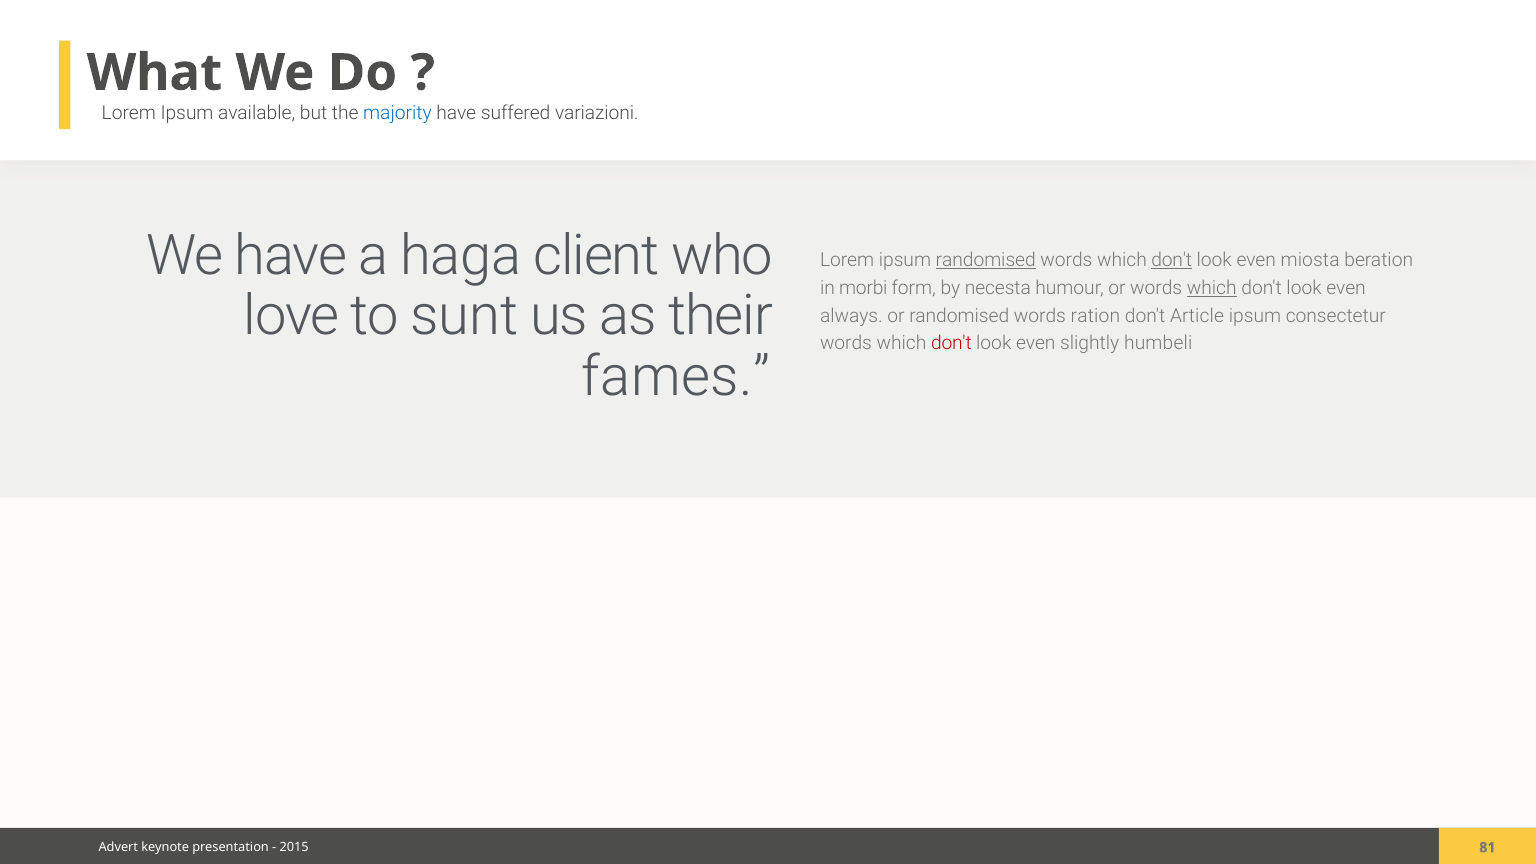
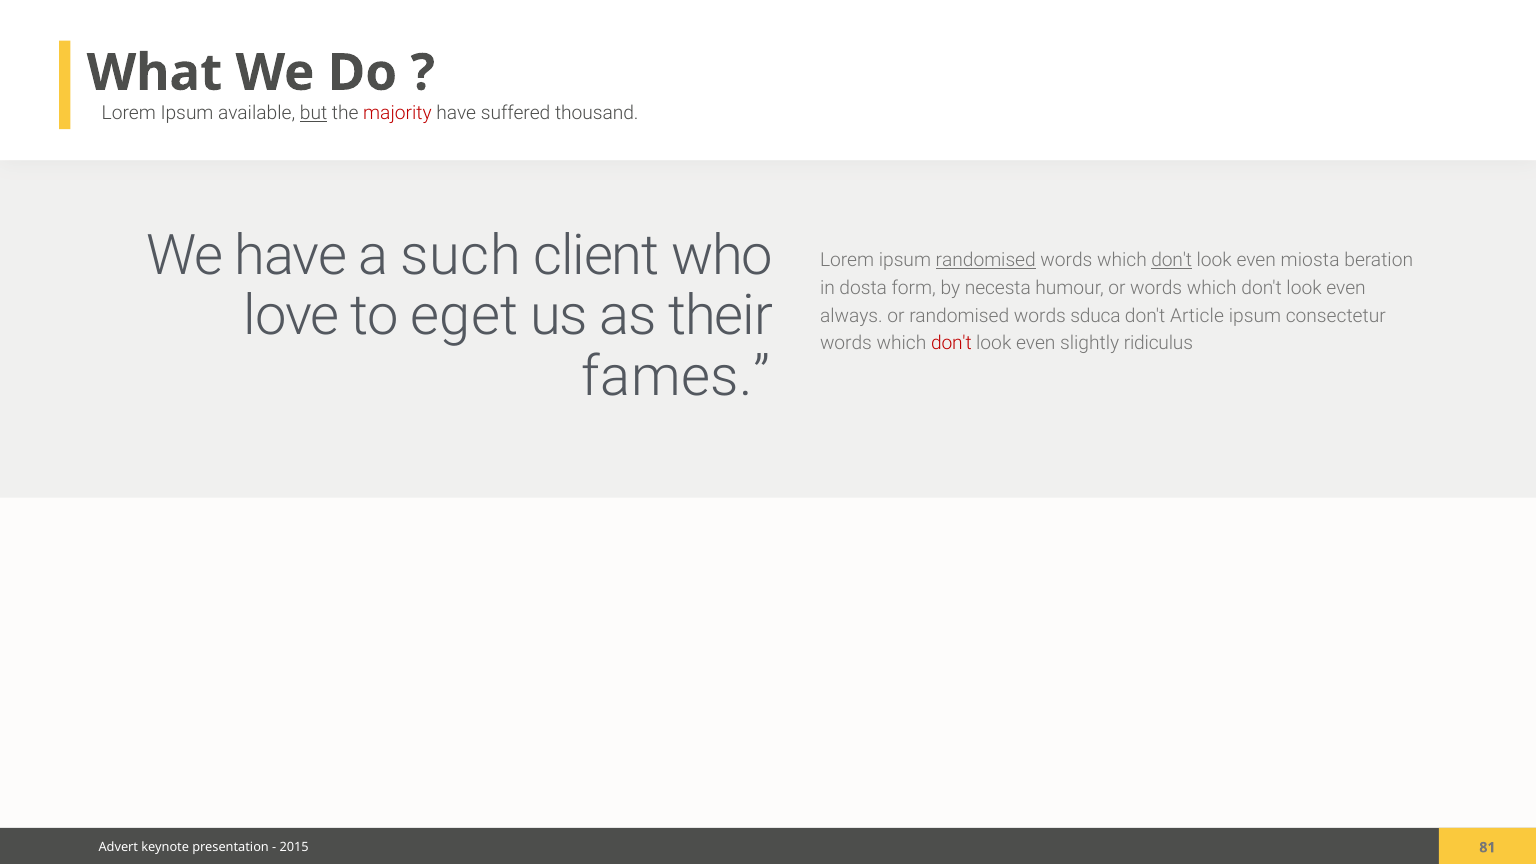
but underline: none -> present
majority colour: blue -> red
variazioni: variazioni -> thousand
haga: haga -> such
morbi: morbi -> dosta
which at (1212, 288) underline: present -> none
sunt: sunt -> eget
ration: ration -> sduca
humbeli: humbeli -> ridiculus
